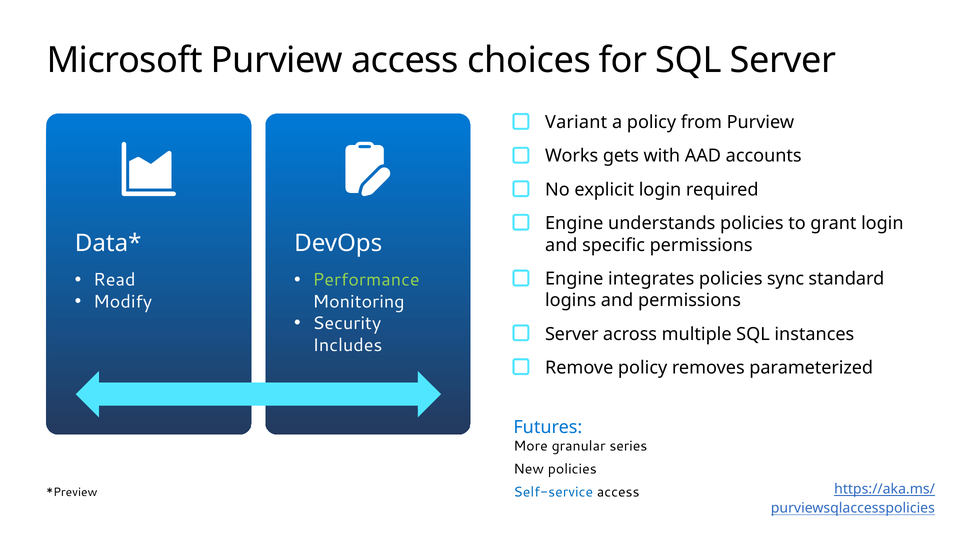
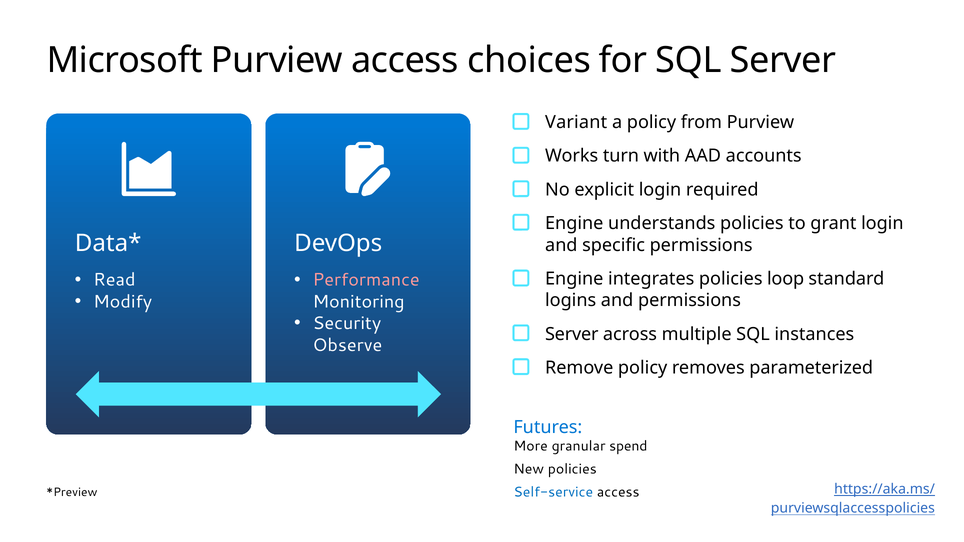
gets: gets -> turn
Performance colour: light green -> pink
sync: sync -> loop
Includes: Includes -> Observe
series: series -> spend
